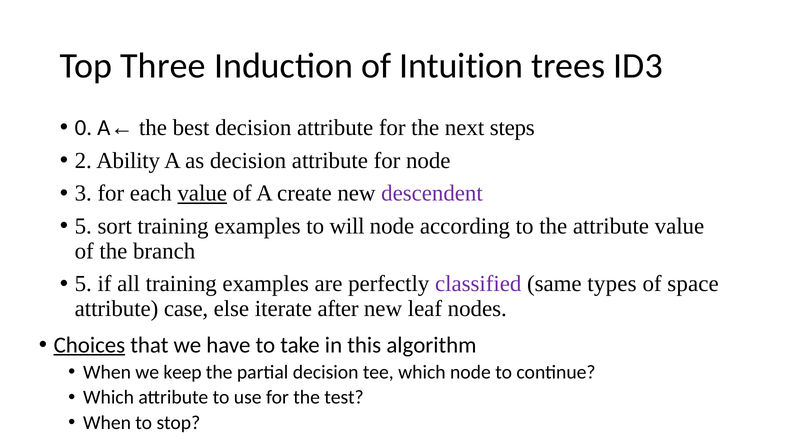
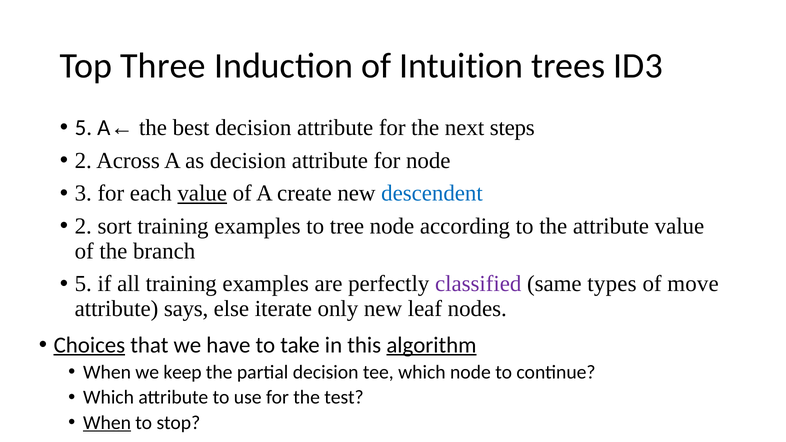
0 at (83, 128): 0 -> 5
Ability: Ability -> Across
descendent colour: purple -> blue
5 at (83, 226): 5 -> 2
will: will -> tree
space: space -> move
case: case -> says
after: after -> only
algorithm underline: none -> present
When at (107, 423) underline: none -> present
